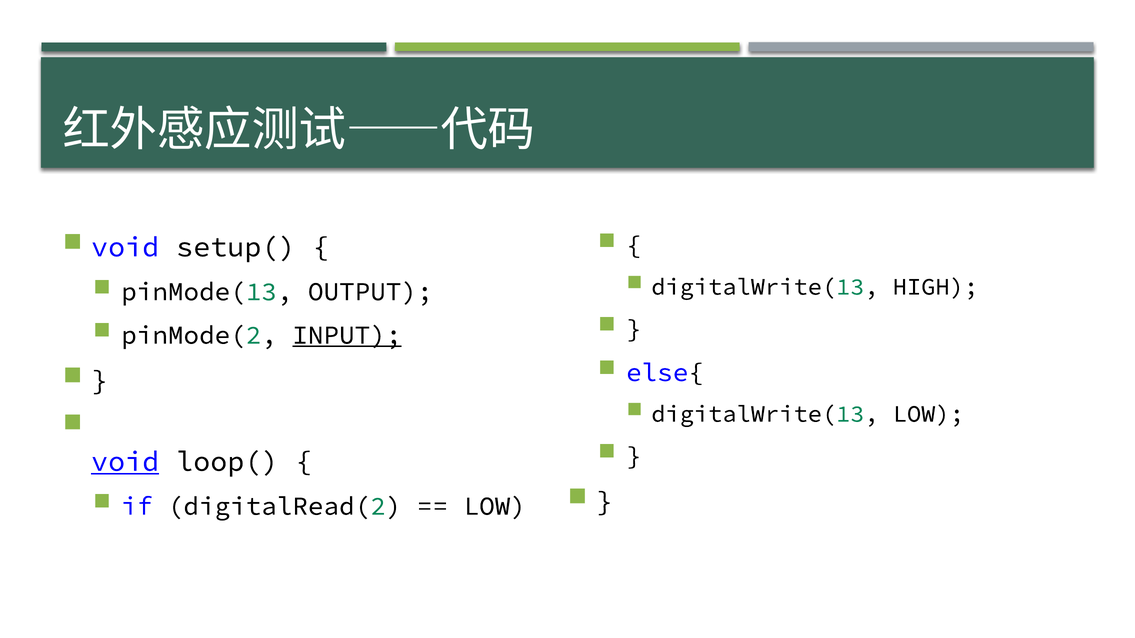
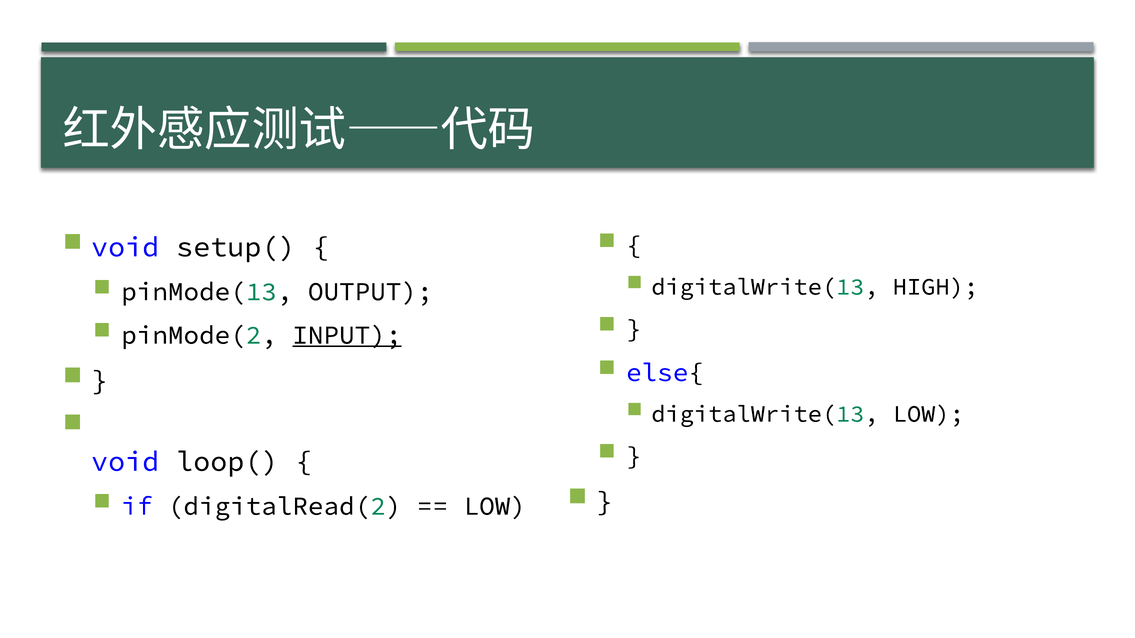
void at (125, 462) underline: present -> none
